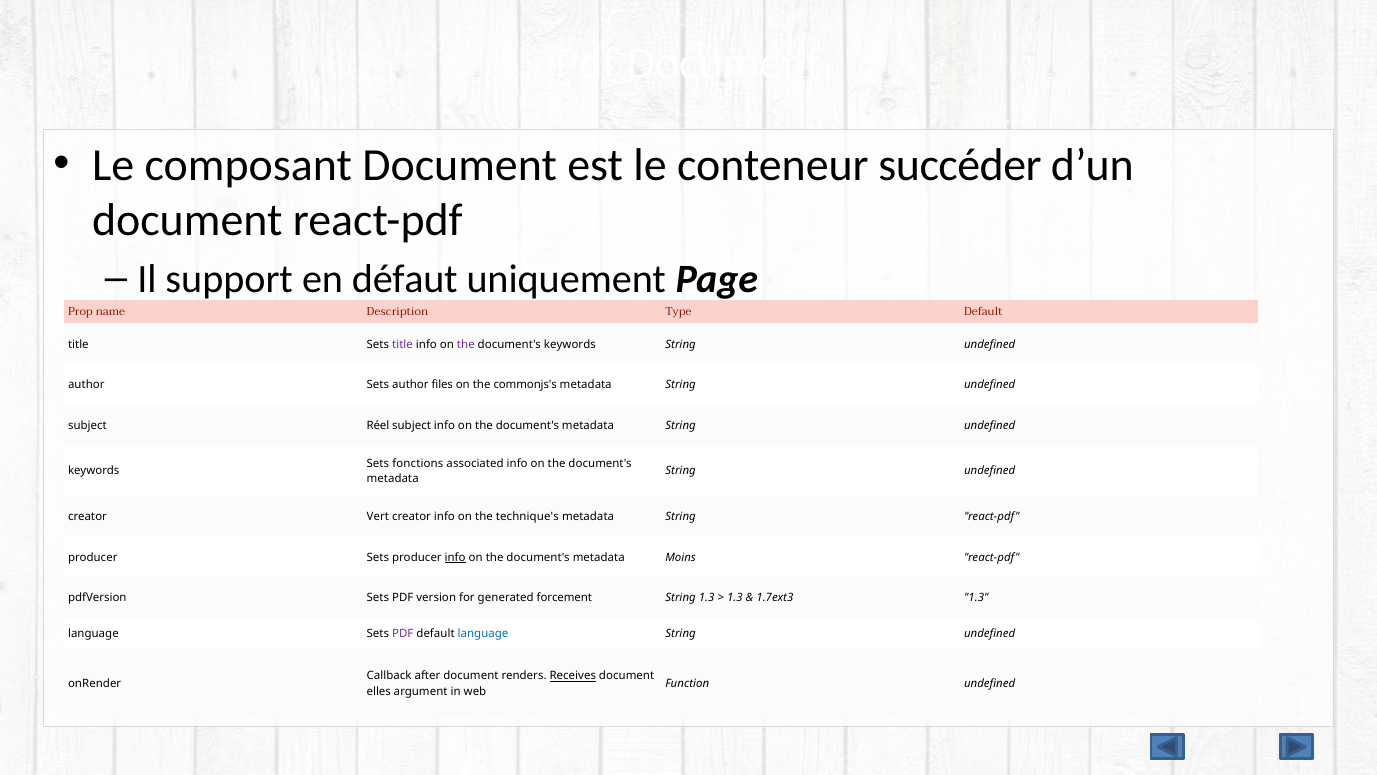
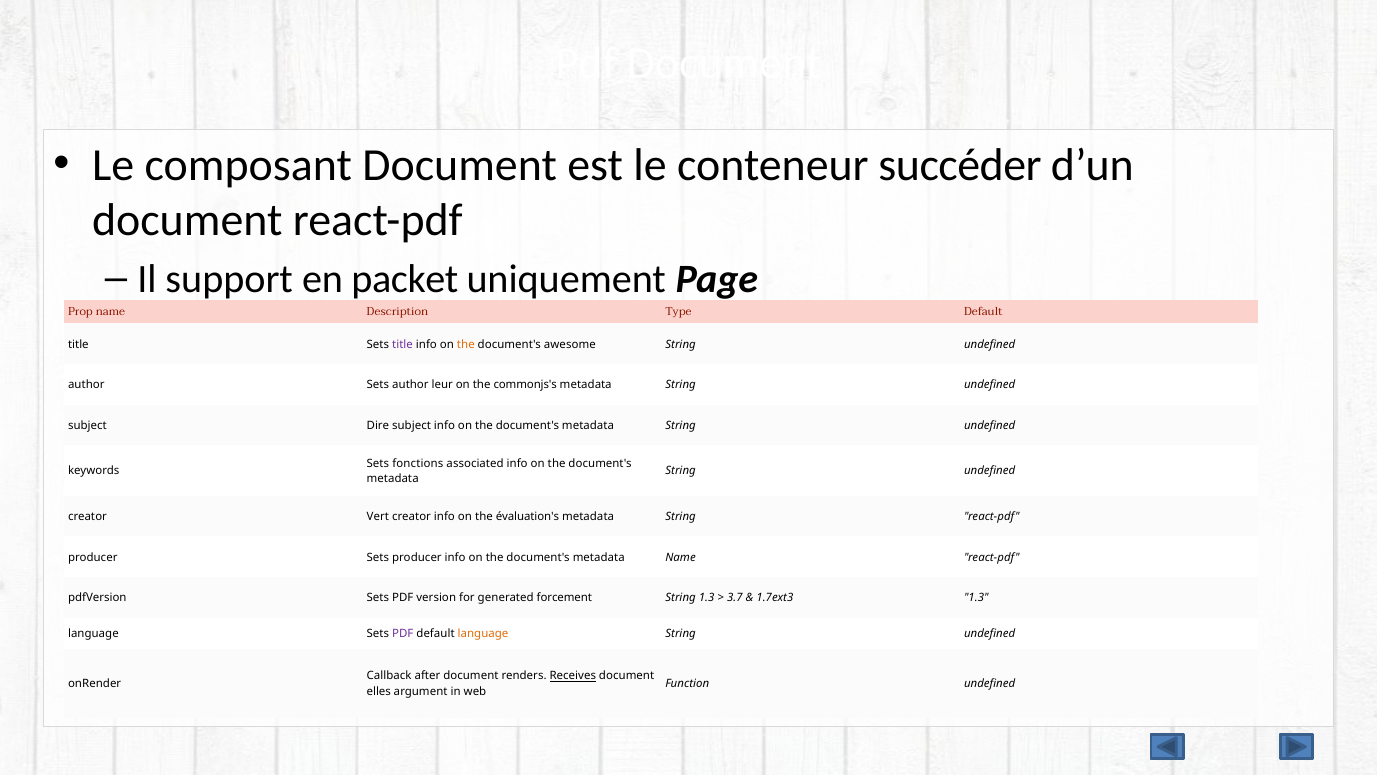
défaut: défaut -> packet
the at (466, 344) colour: purple -> orange
document's keywords: keywords -> awesome
files: files -> leur
Réel: Réel -> Dire
technique's: technique's -> évaluation's
info at (455, 557) underline: present -> none
metadata Moins: Moins -> Name
1.3 at (735, 598): 1.3 -> 3.7
language at (483, 634) colour: blue -> orange
